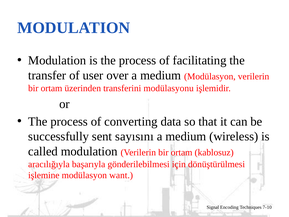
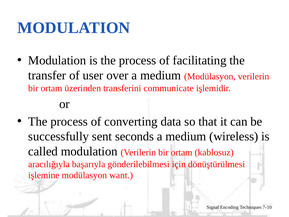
modülasyonu: modülasyonu -> communicate
sayısını: sayısını -> seconds
